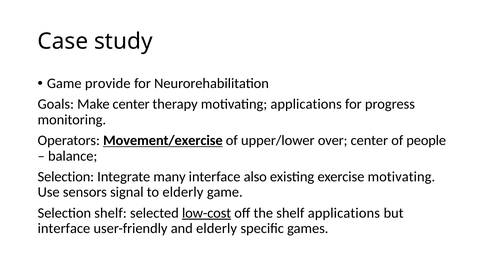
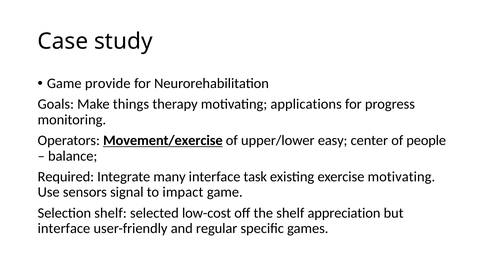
Make center: center -> things
over: over -> easy
Selection at (66, 177): Selection -> Required
also: also -> task
to elderly: elderly -> impact
low-cost underline: present -> none
shelf applications: applications -> appreciation
and elderly: elderly -> regular
